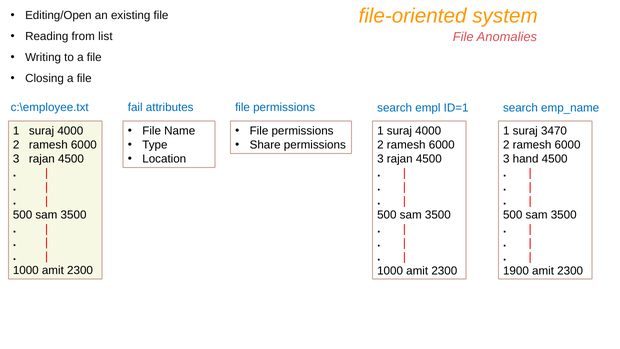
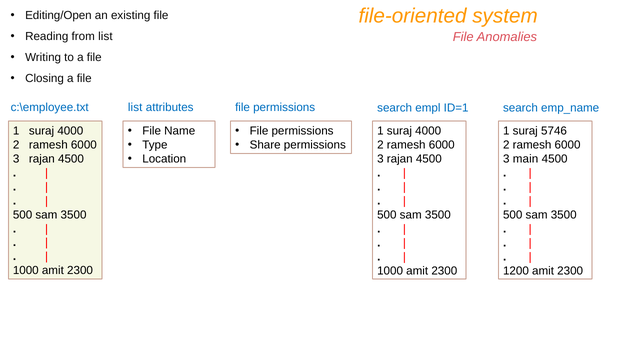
fail at (135, 107): fail -> list
3470: 3470 -> 5746
hand: hand -> main
1900: 1900 -> 1200
